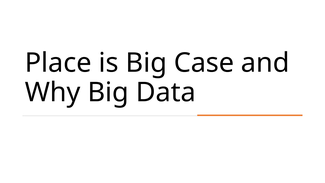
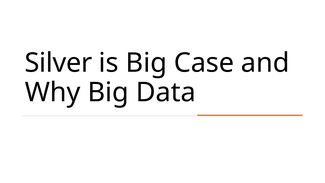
Place: Place -> Silver
